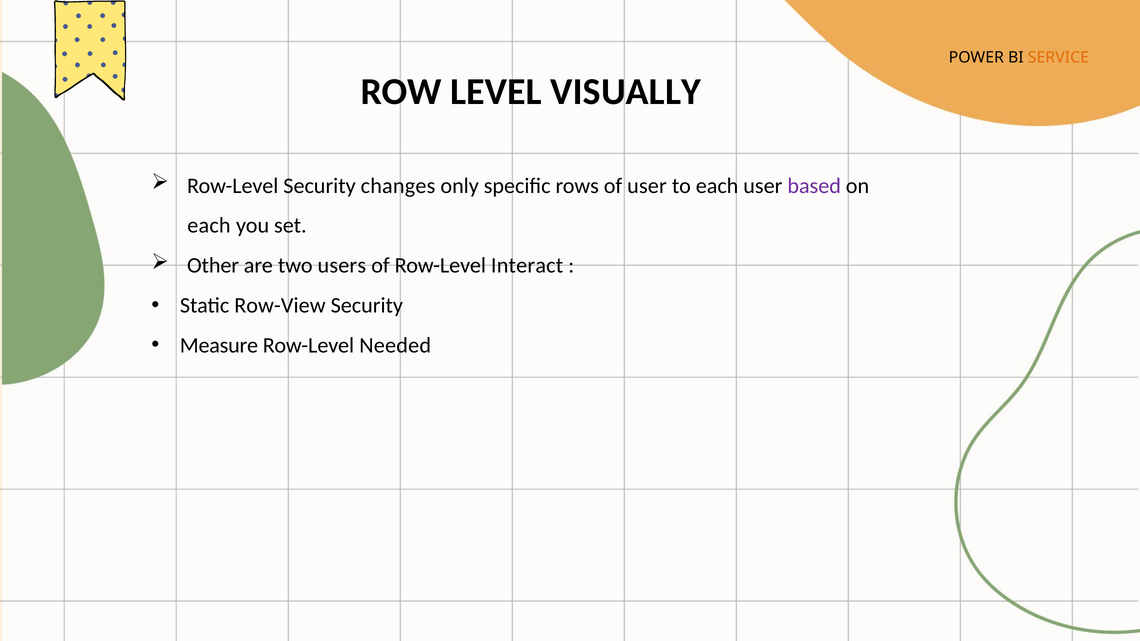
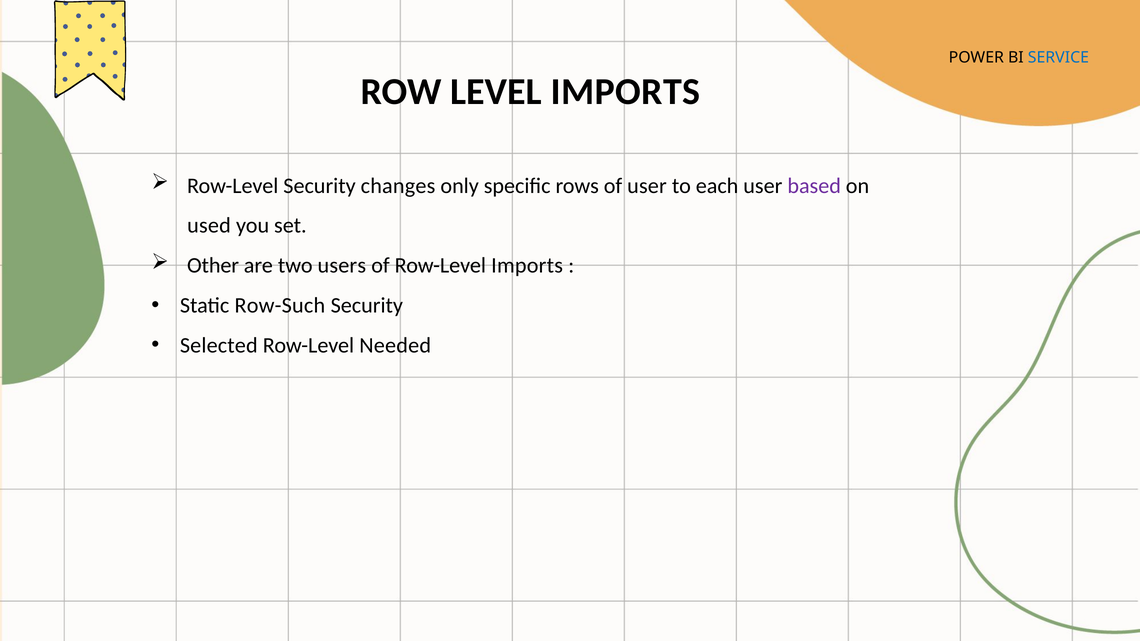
SERVICE colour: orange -> blue
LEVEL VISUALLY: VISUALLY -> IMPORTS
each at (209, 226): each -> used
Row-Level Interact: Interact -> Imports
Row-View: Row-View -> Row-Such
Measure: Measure -> Selected
